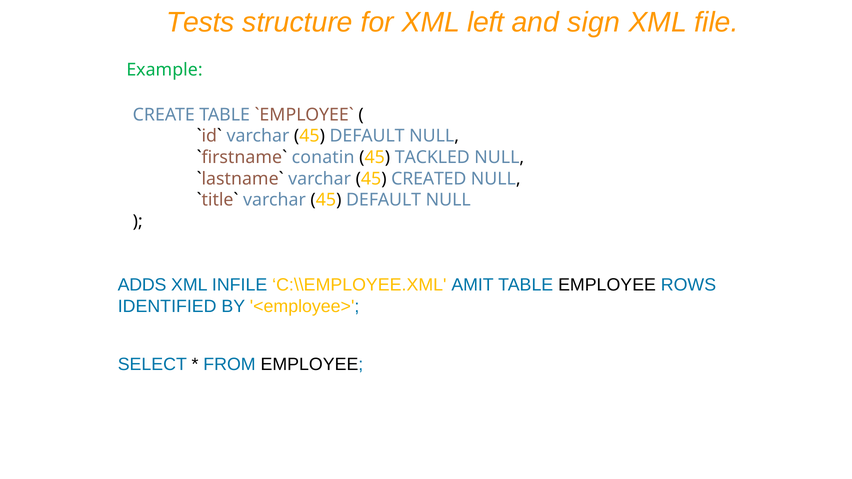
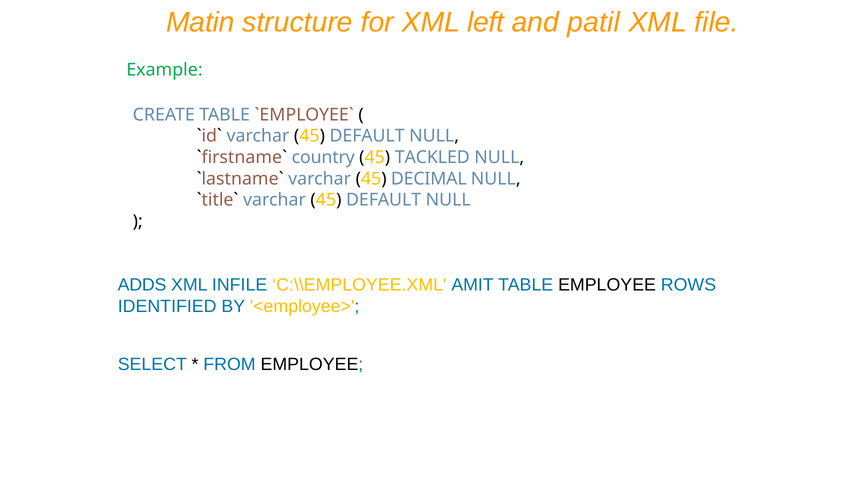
Tests: Tests -> Matin
sign: sign -> patil
conatin: conatin -> country
CREATED: CREATED -> DECIMAL
